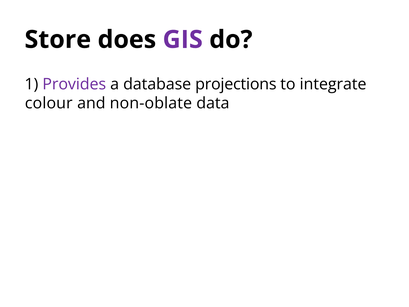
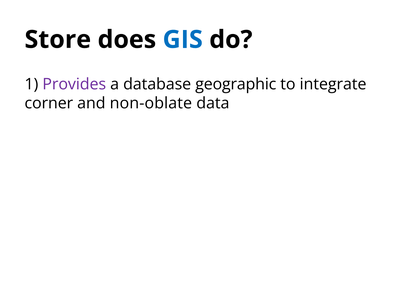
GIS colour: purple -> blue
projections: projections -> geographic
colour: colour -> corner
